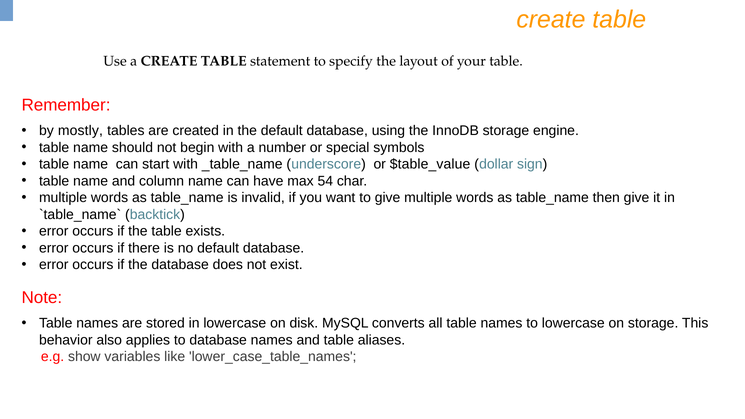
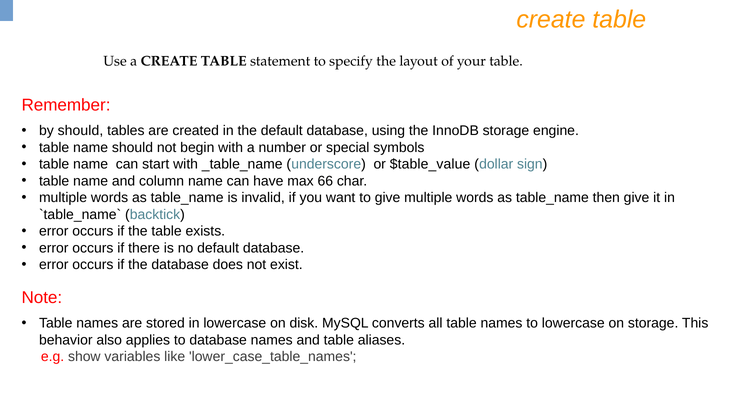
by mostly: mostly -> should
54: 54 -> 66
